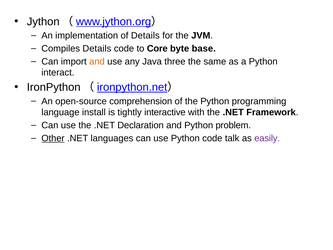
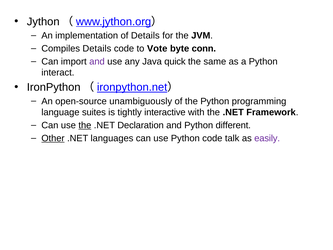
Core: Core -> Vote
base: base -> conn
and at (97, 61) colour: orange -> purple
three: three -> quick
comprehension: comprehension -> unambiguously
install: install -> suites
the at (85, 125) underline: none -> present
problem: problem -> different
